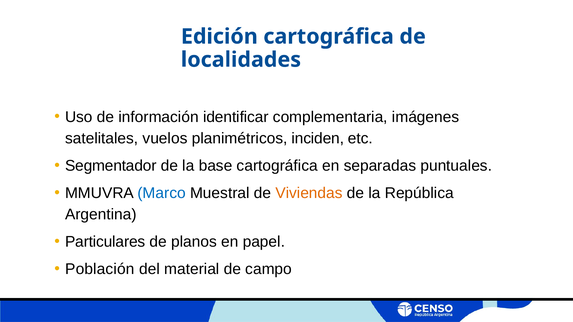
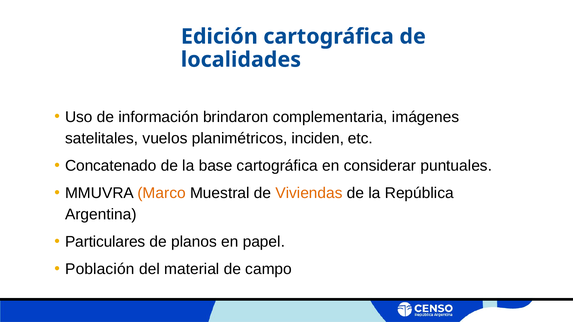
identificar: identificar -> brindaron
Segmentador: Segmentador -> Concatenado
separadas: separadas -> considerar
Marco colour: blue -> orange
